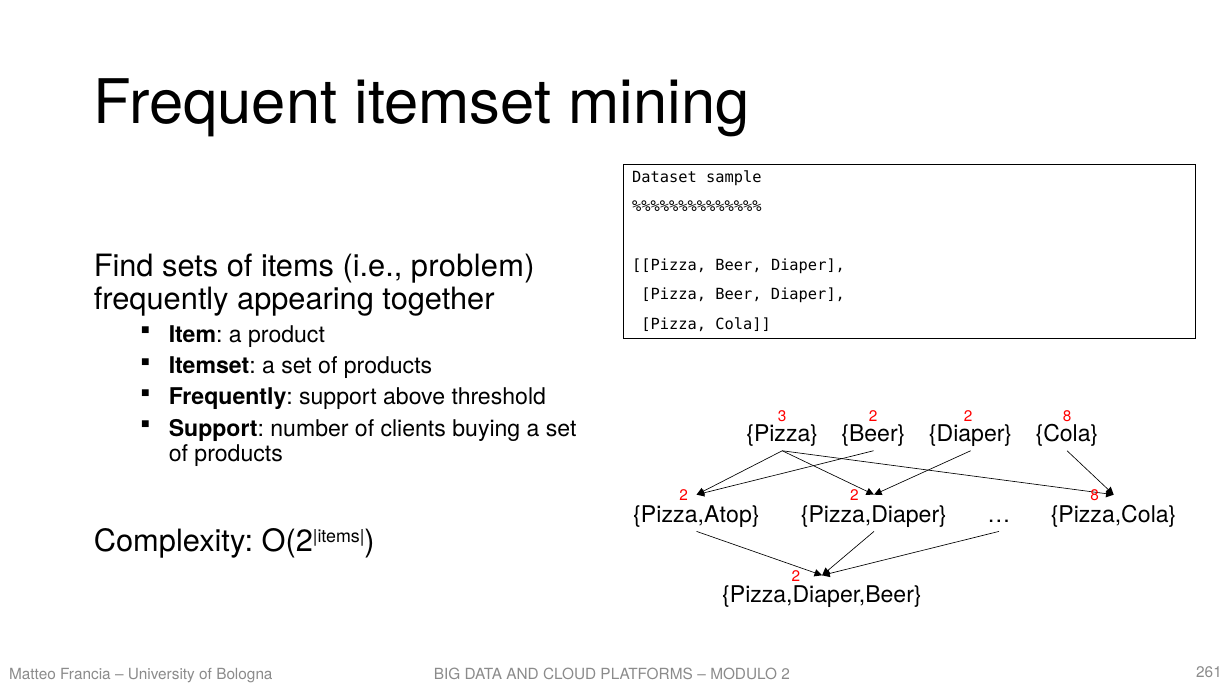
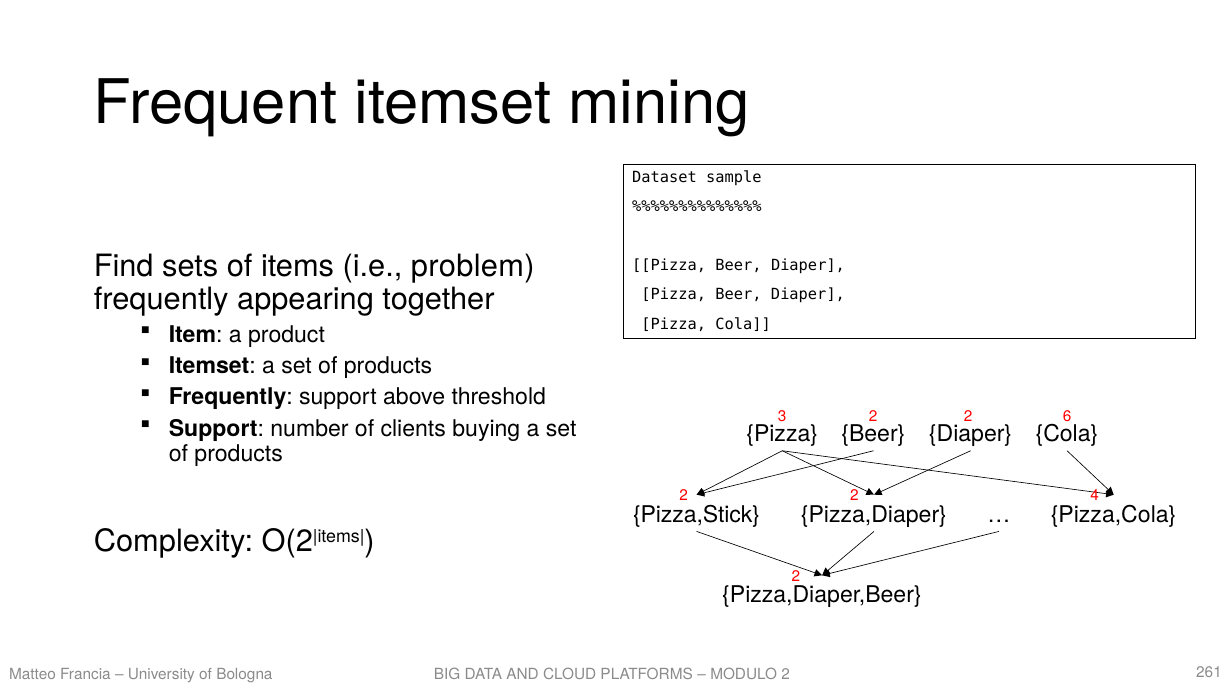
3 2 2 8: 8 -> 6
8 at (1095, 496): 8 -> 4
Pizza,Atop: Pizza,Atop -> Pizza,Stick
